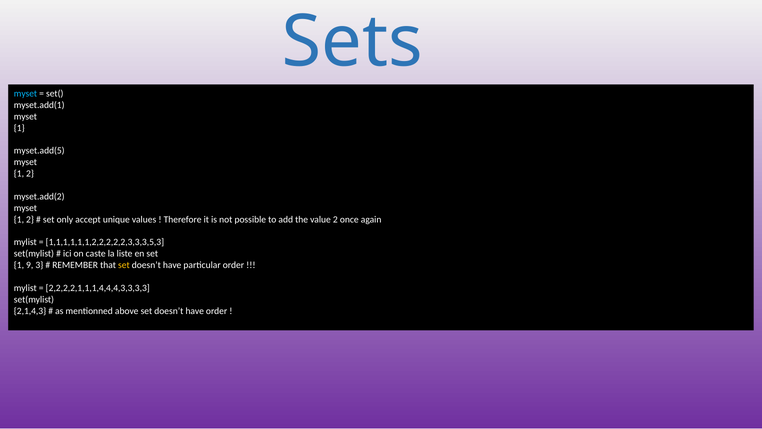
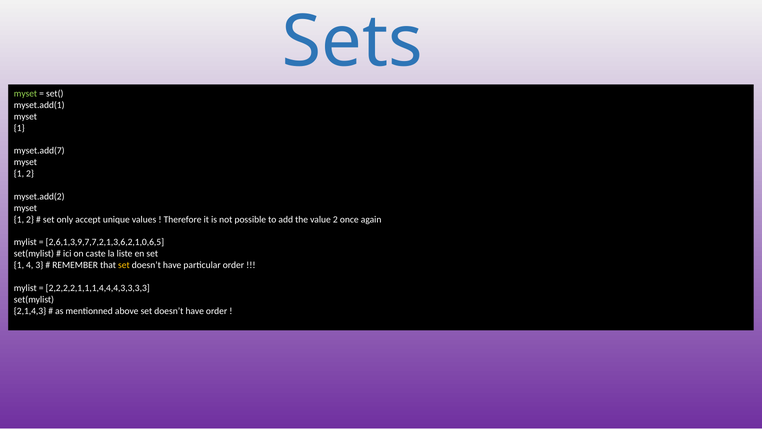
myset at (25, 94) colour: light blue -> light green
myset.add(5: myset.add(5 -> myset.add(7
1,1,1,1,1,1,2,2,2,2,2,3,3,3,5,3: 1,1,1,1,1,1,2,2,2,2,2,3,3,3,5,3 -> 2,6,1,3,9,7,7,2,1,3,6,2,1,0,6,5
9: 9 -> 4
